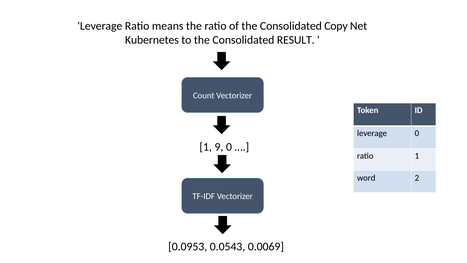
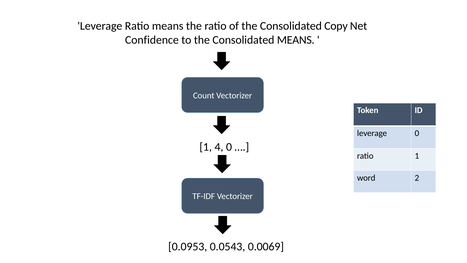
Kubernetes: Kubernetes -> Confidence
Consolidated RESULT: RESULT -> MEANS
9: 9 -> 4
